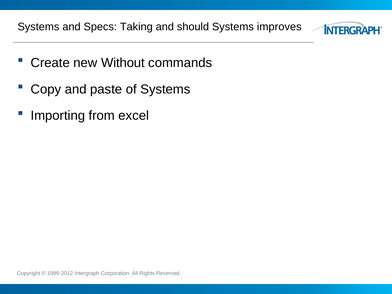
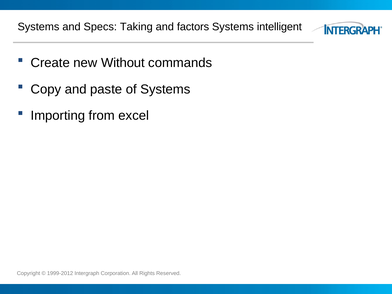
should: should -> factors
improves: improves -> intelligent
